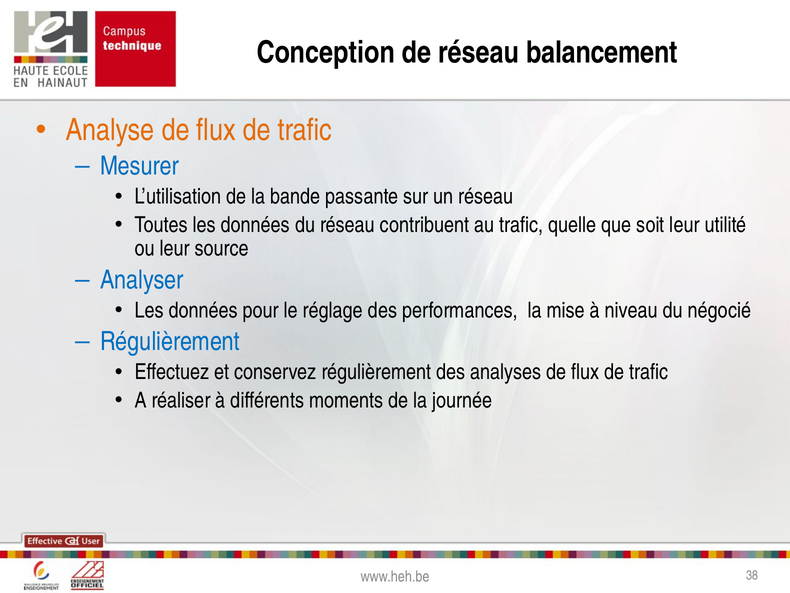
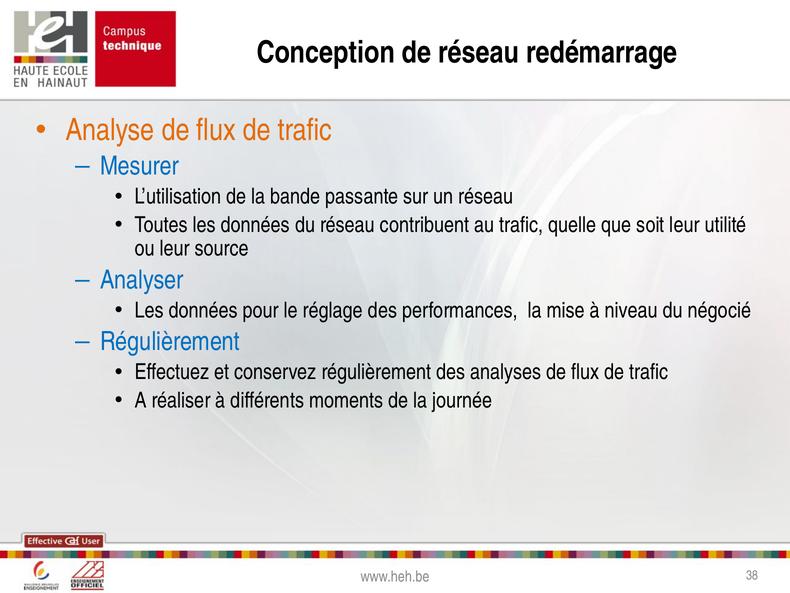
balancement: balancement -> redémarrage
